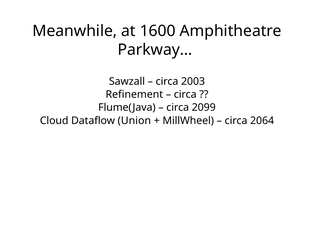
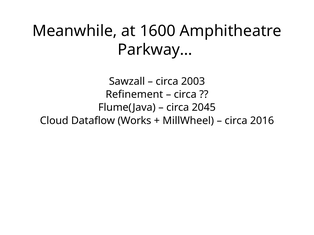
2099: 2099 -> 2045
Union: Union -> Works
2064: 2064 -> 2016
